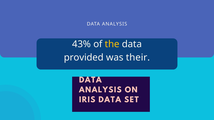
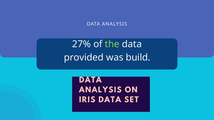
43%: 43% -> 27%
the colour: yellow -> light green
their: their -> build
